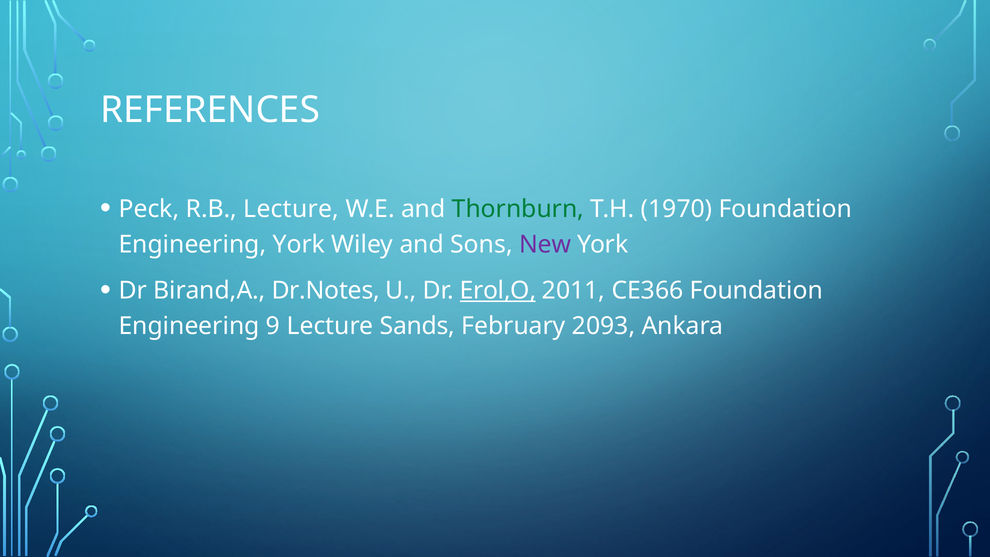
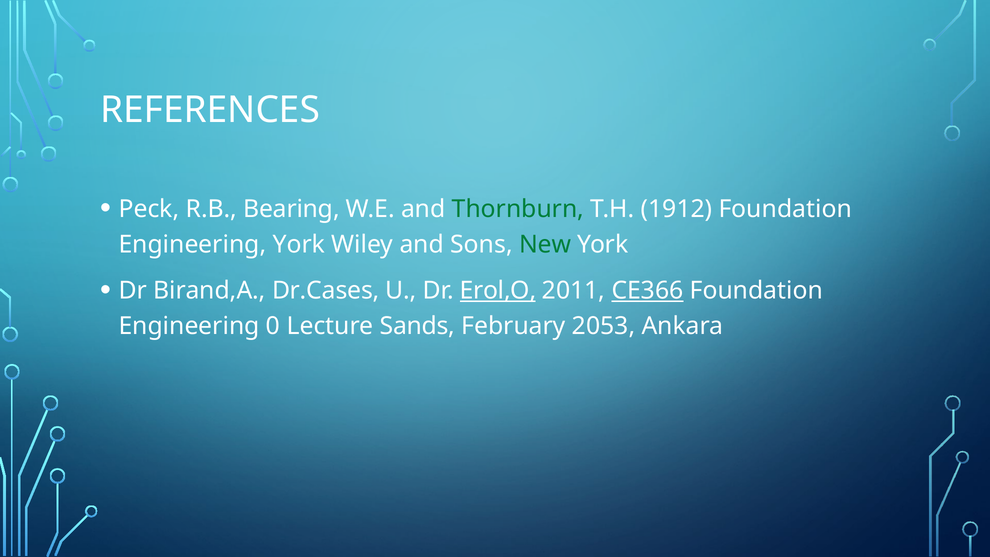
R.B Lecture: Lecture -> Bearing
1970: 1970 -> 1912
New colour: purple -> green
Dr.Notes: Dr.Notes -> Dr.Cases
CE366 underline: none -> present
9: 9 -> 0
2093: 2093 -> 2053
